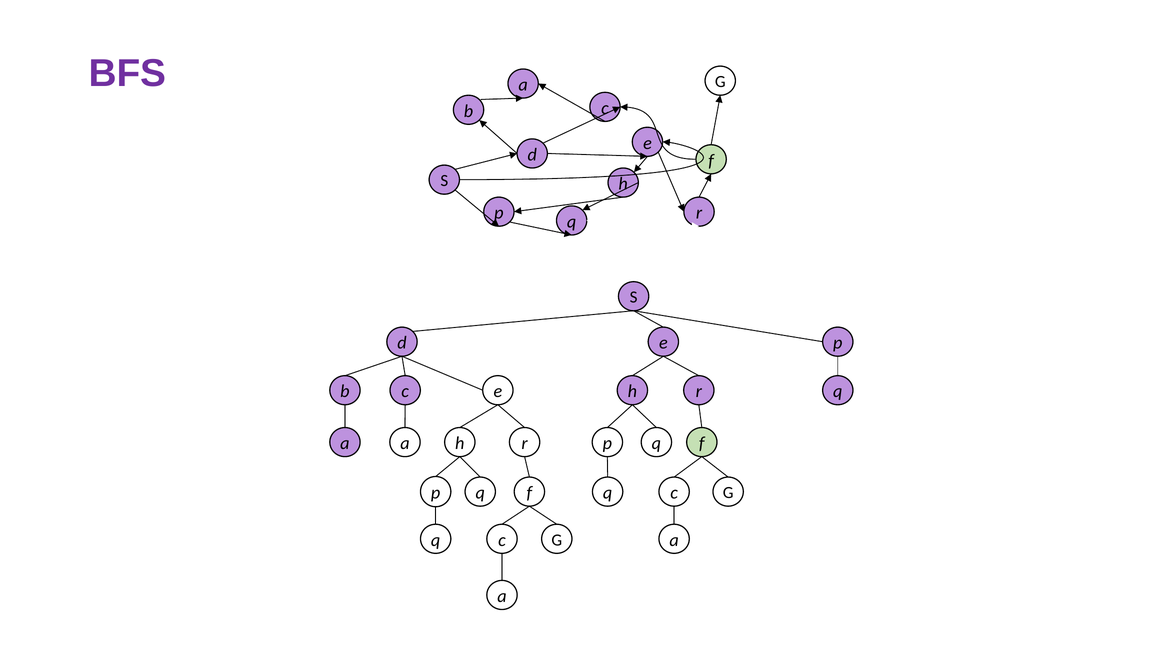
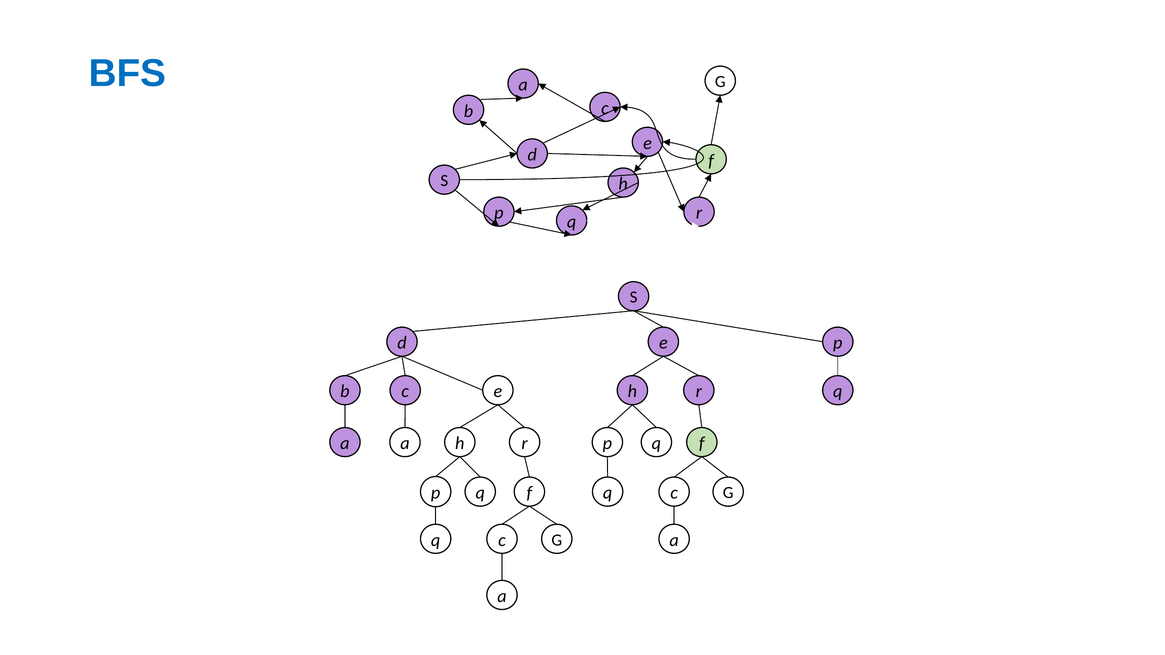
BFS colour: purple -> blue
